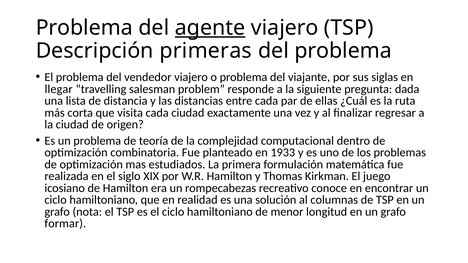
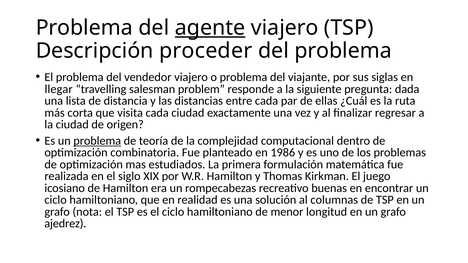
primeras: primeras -> proceder
problema at (97, 141) underline: none -> present
1933: 1933 -> 1986
conoce: conoce -> buenas
formar: formar -> ajedrez
